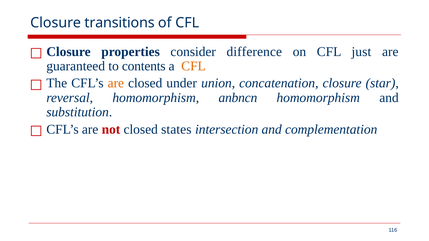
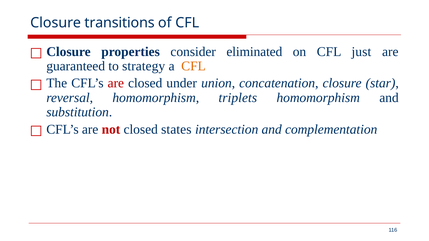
difference: difference -> eliminated
contents: contents -> strategy
are at (116, 83) colour: orange -> red
anbncn: anbncn -> triplets
